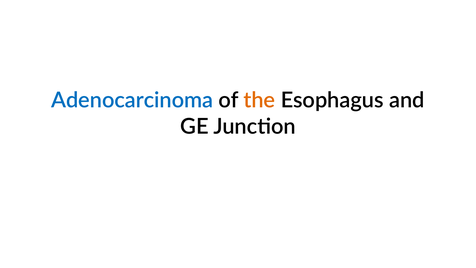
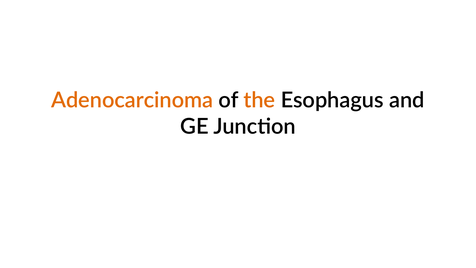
Adenocarcinoma colour: blue -> orange
